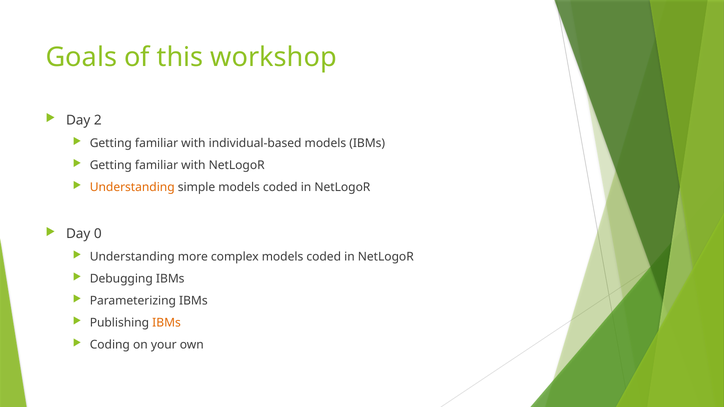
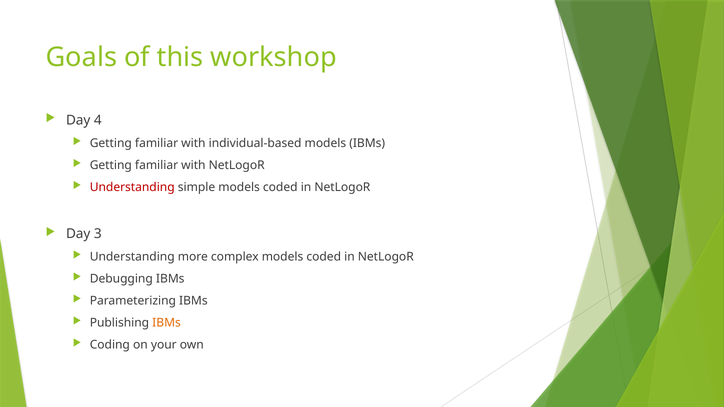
2: 2 -> 4
Understanding at (132, 187) colour: orange -> red
0: 0 -> 3
